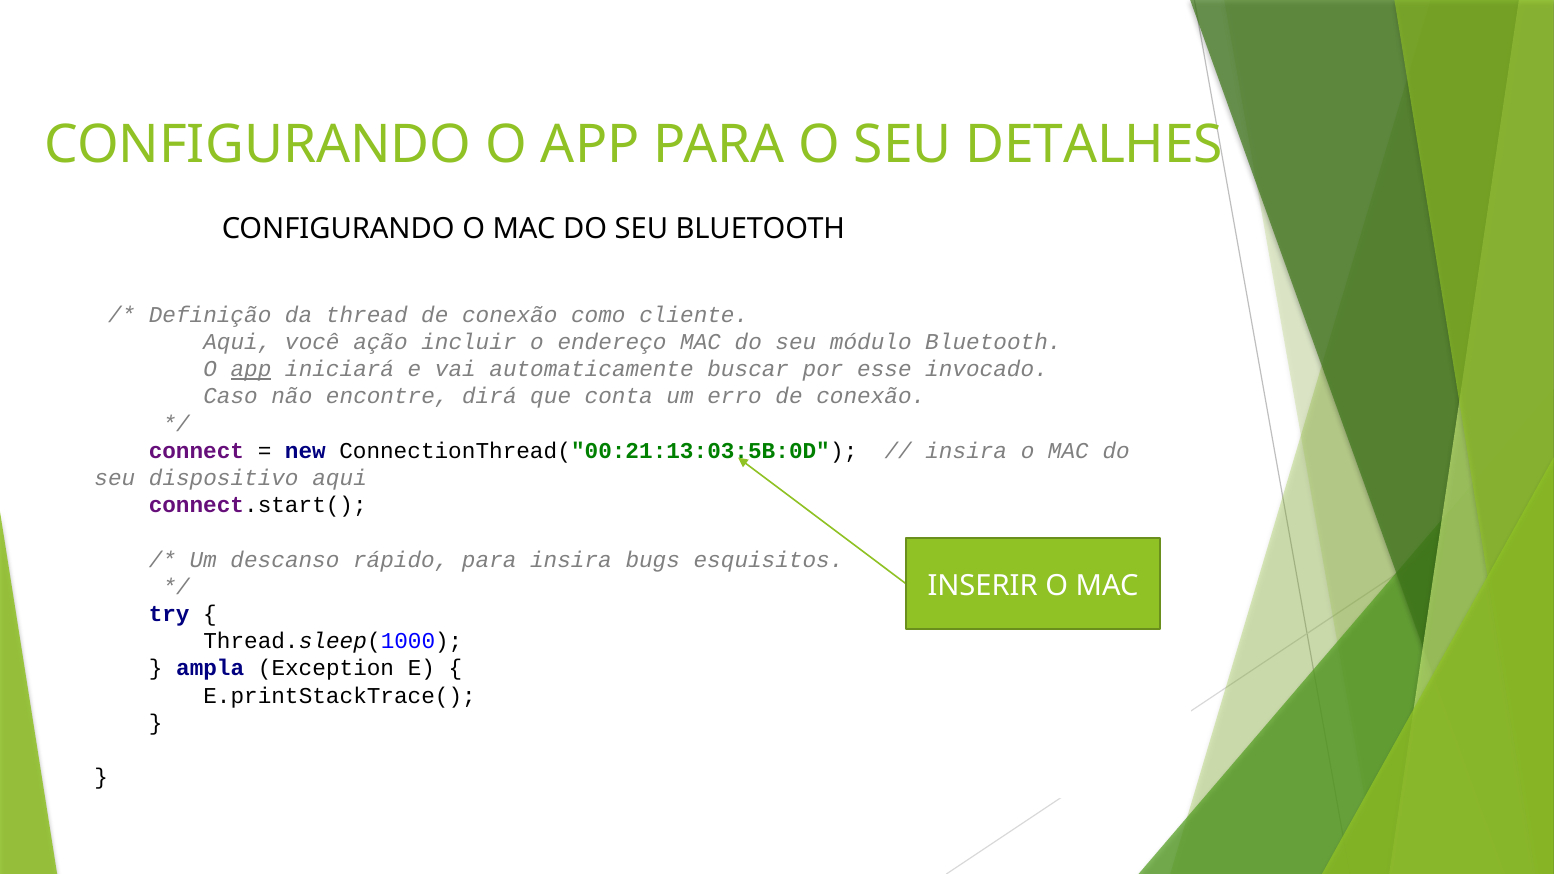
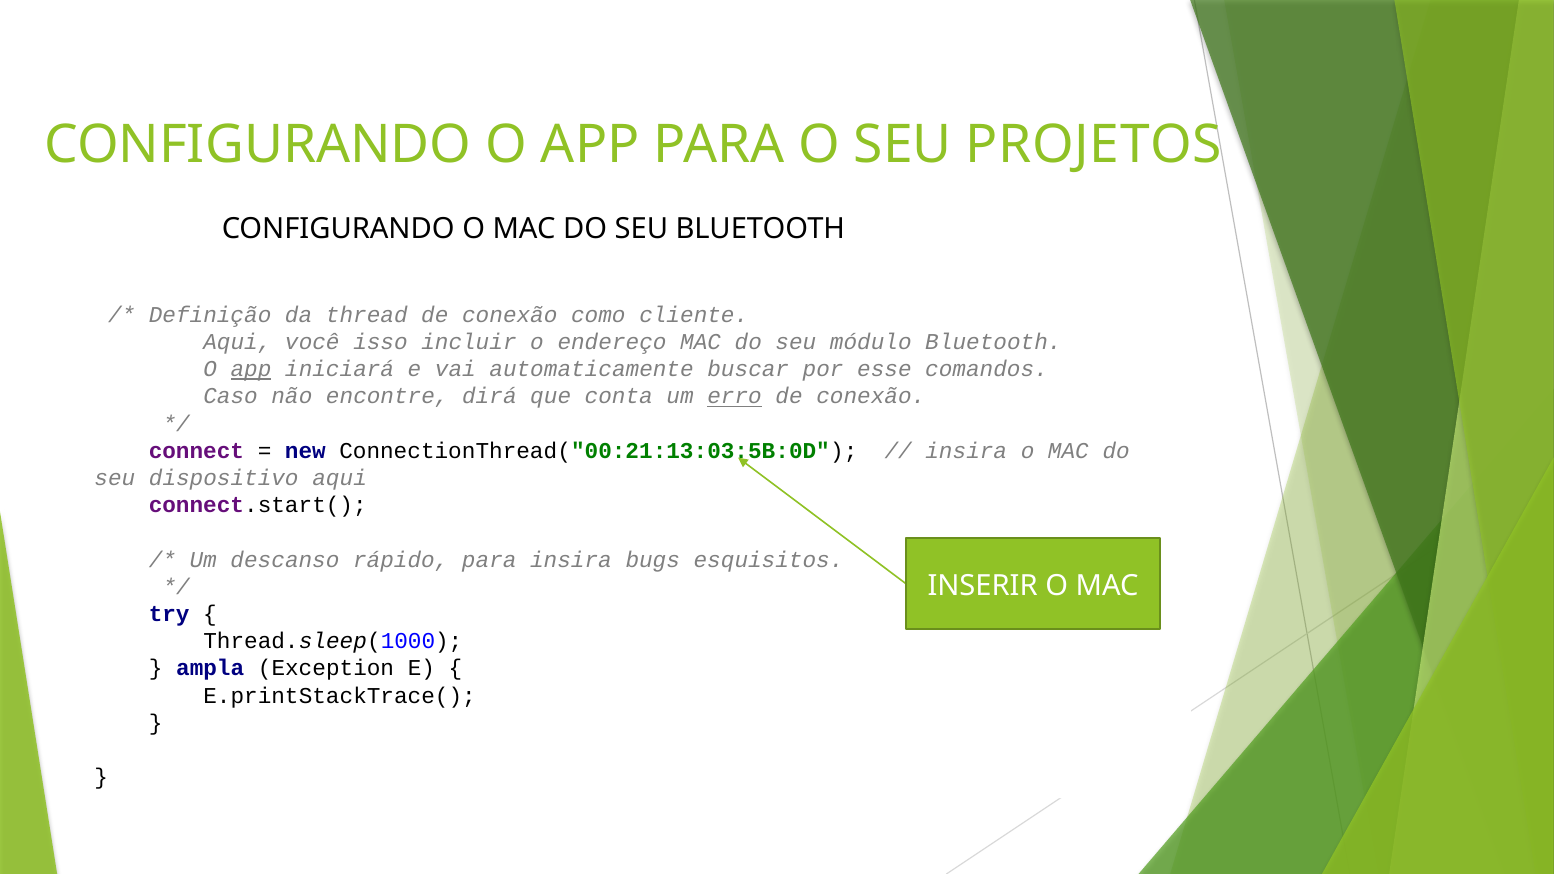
DETALHES: DETALHES -> PROJETOS
ação: ação -> isso
invocado: invocado -> comandos
erro underline: none -> present
